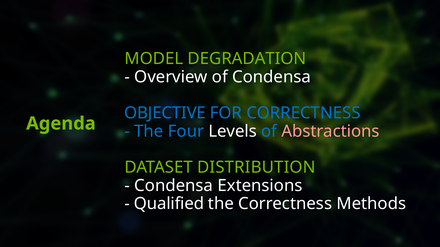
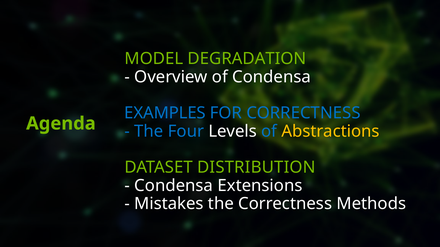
OBJECTIVE: OBJECTIVE -> EXAMPLES
Abstractions colour: pink -> yellow
Qualified: Qualified -> Mistakes
